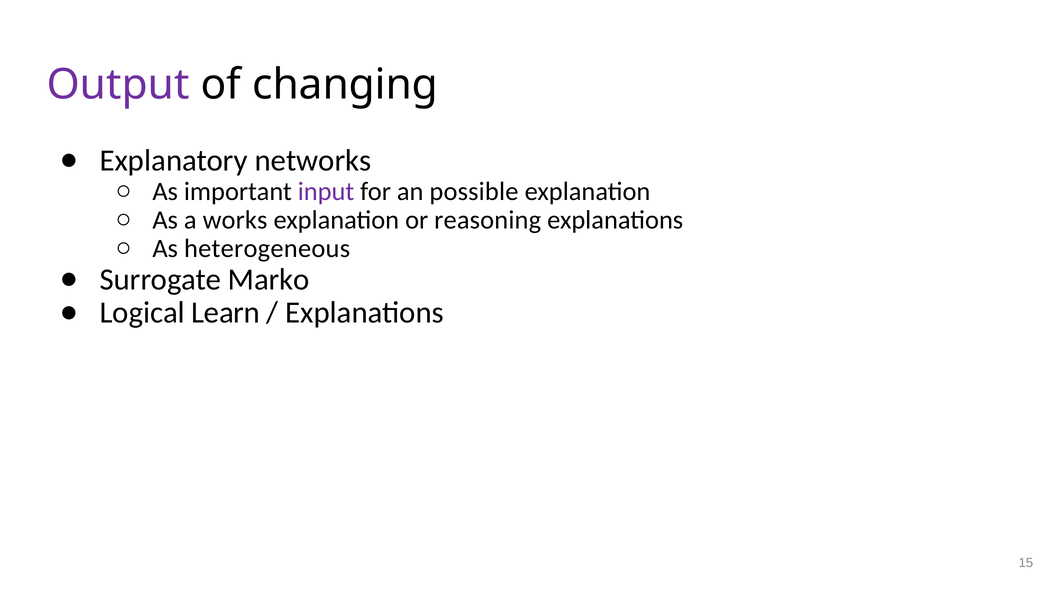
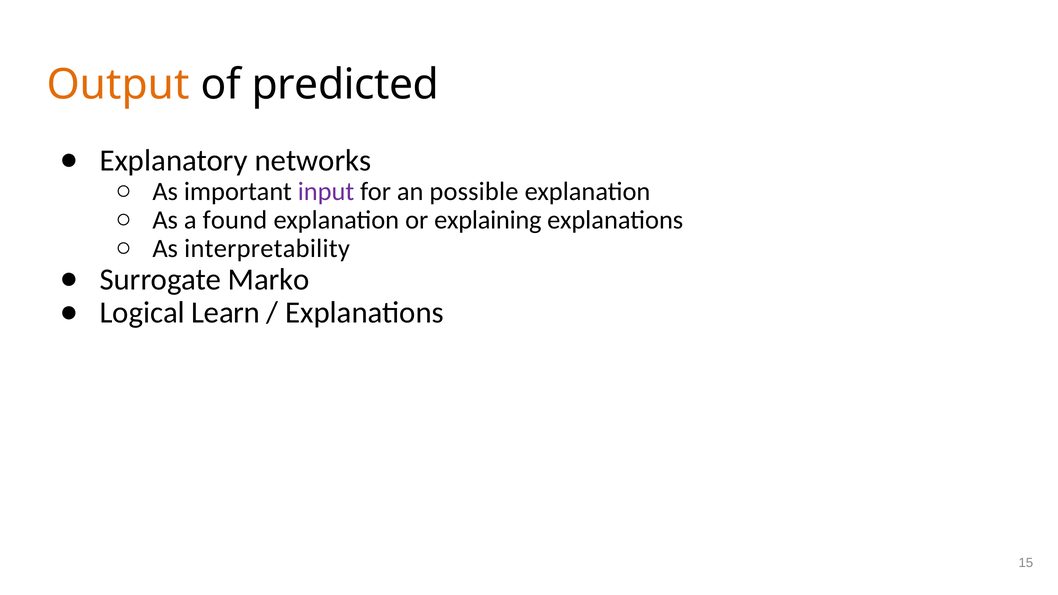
Output colour: purple -> orange
changing: changing -> predicted
works: works -> found
reasoning: reasoning -> explaining
heterogeneous: heterogeneous -> interpretability
